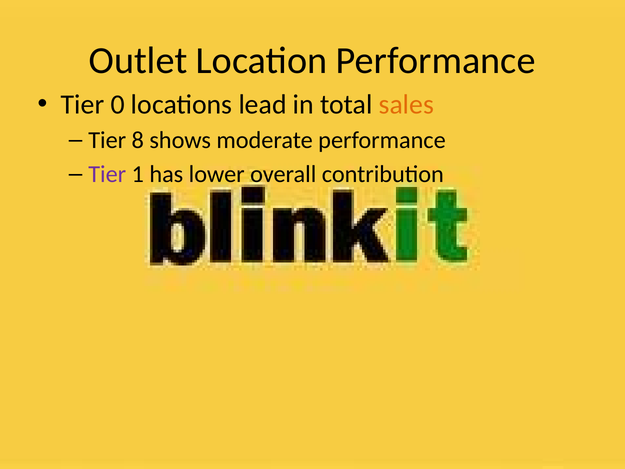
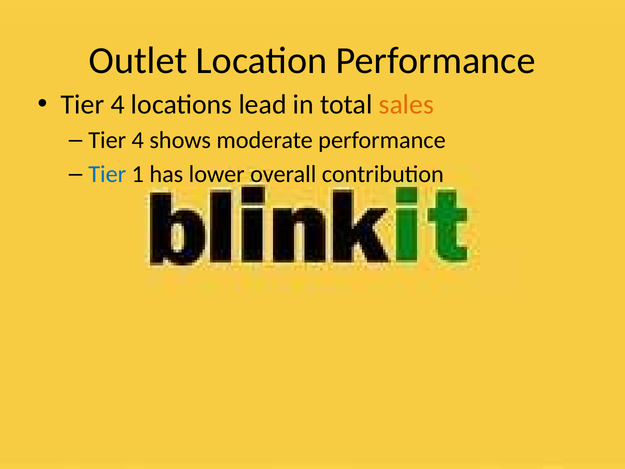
0 at (118, 104): 0 -> 4
8 at (138, 140): 8 -> 4
Tier at (107, 174) colour: purple -> blue
